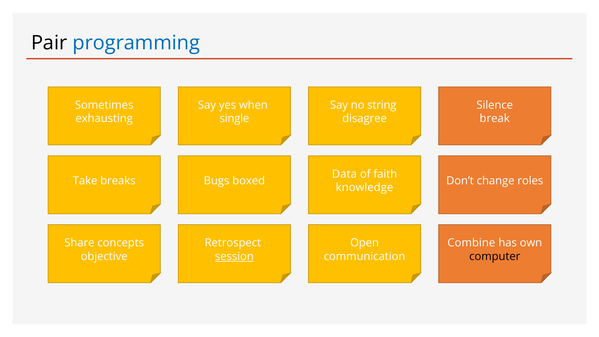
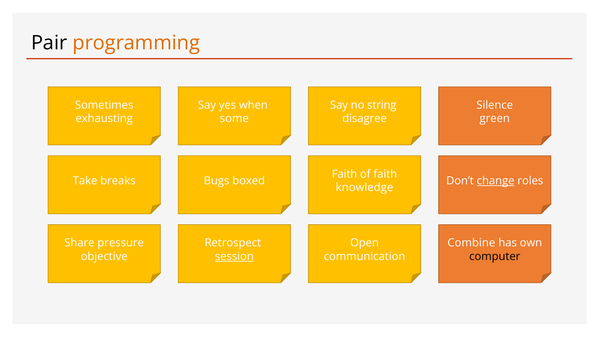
programming colour: blue -> orange
single: single -> some
break: break -> green
Data at (344, 174): Data -> Faith
change underline: none -> present
concepts: concepts -> pressure
